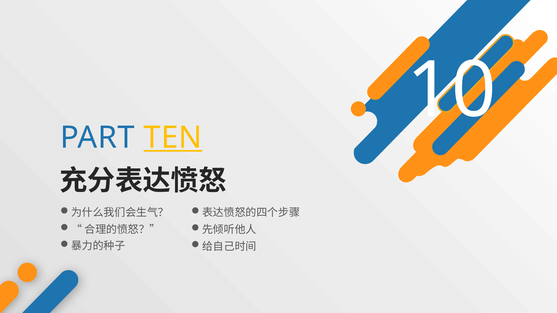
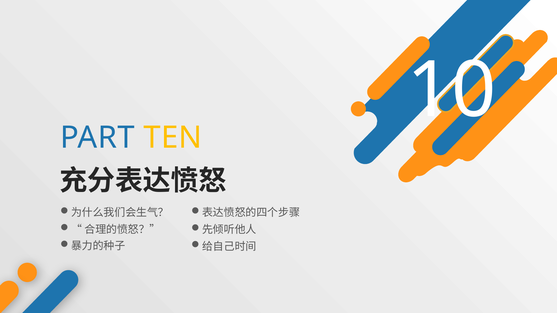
TEN underline: present -> none
